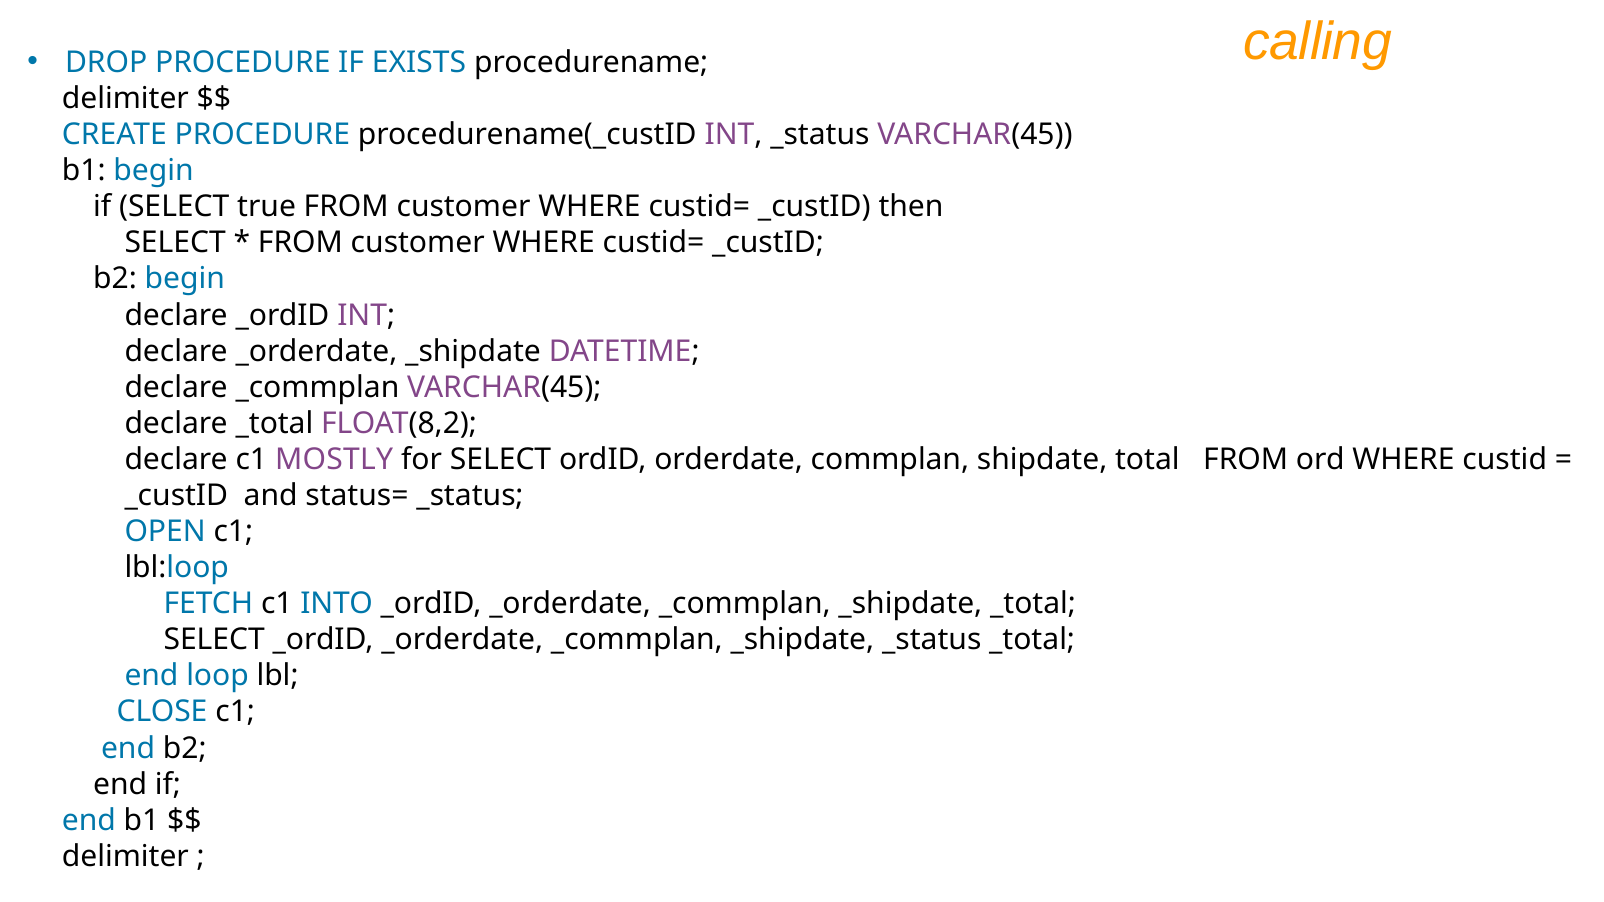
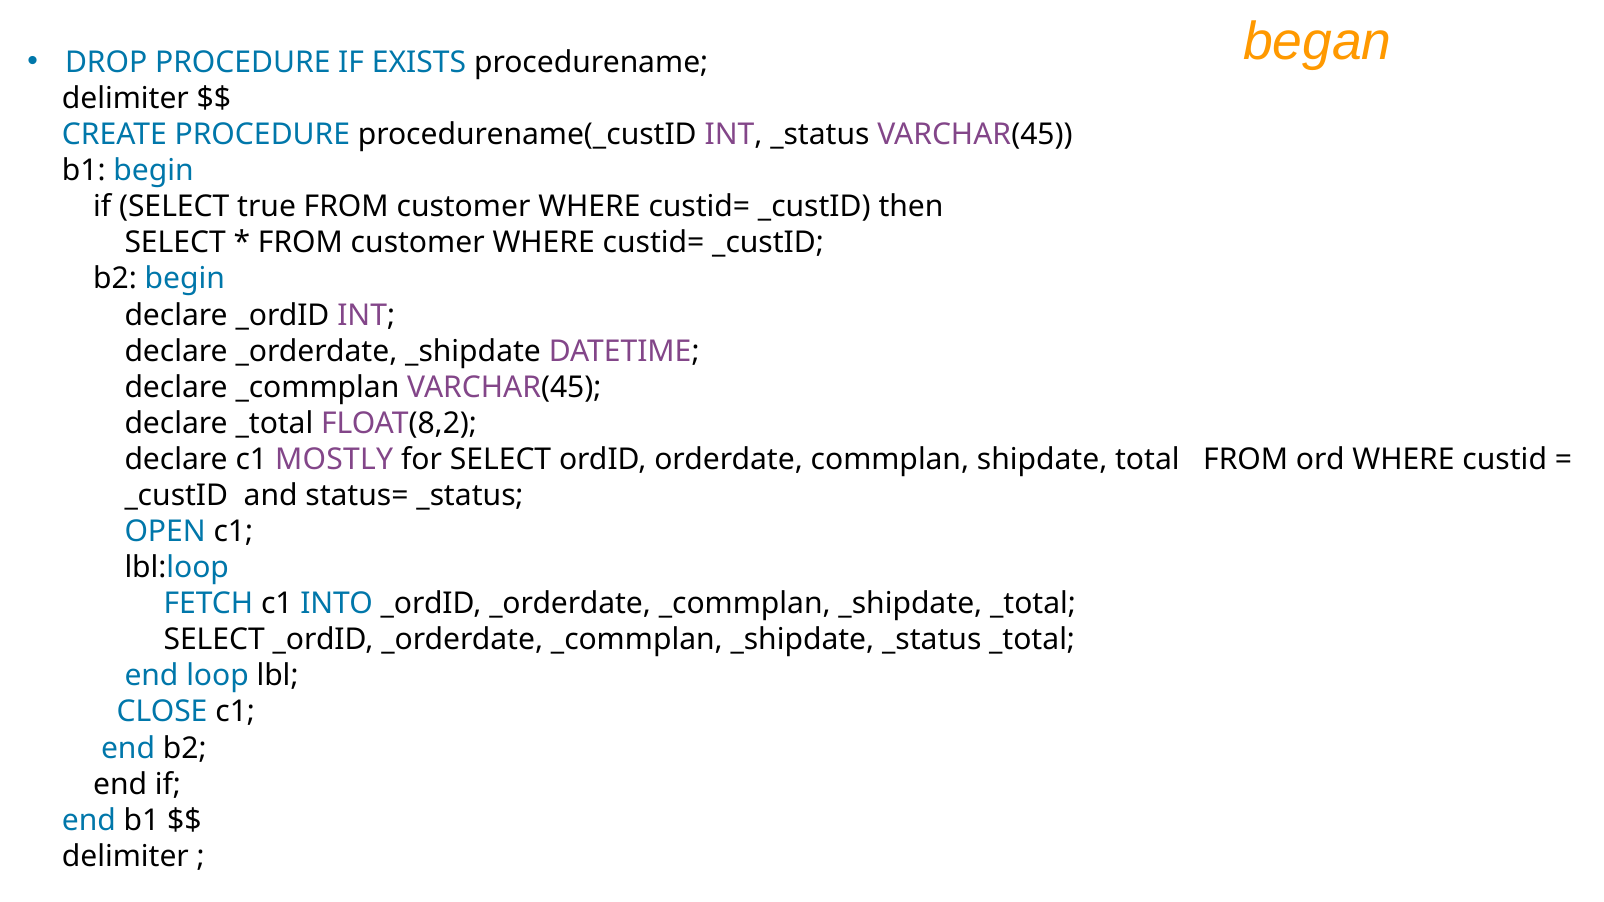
calling: calling -> began
